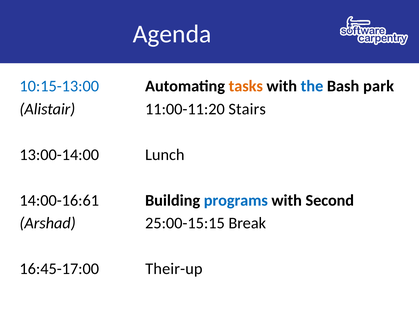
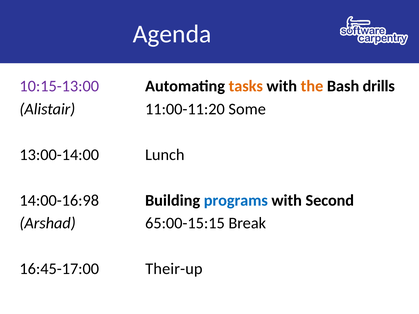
10:15-13:00 colour: blue -> purple
the colour: blue -> orange
park: park -> drills
Stairs: Stairs -> Some
14:00-16:61: 14:00-16:61 -> 14:00-16:98
25:00-15:15: 25:00-15:15 -> 65:00-15:15
